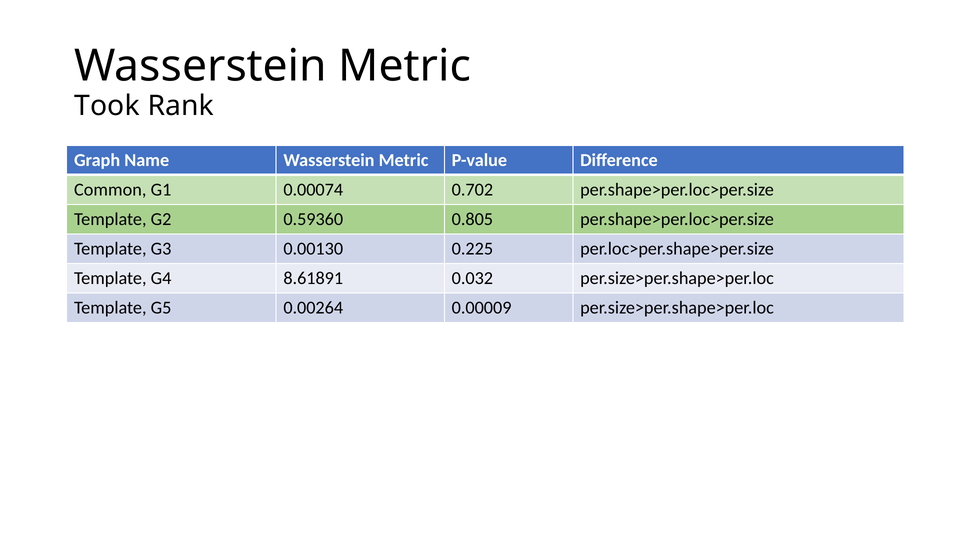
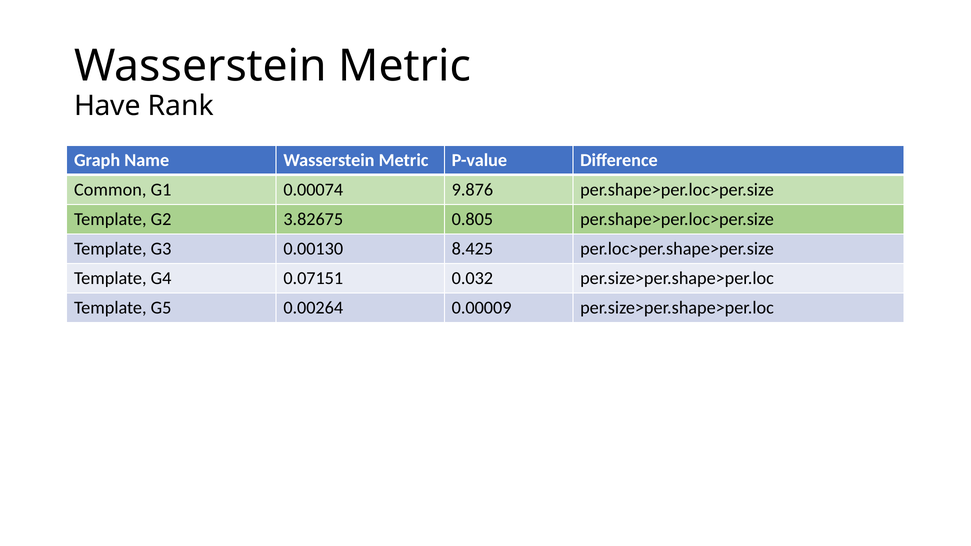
Took: Took -> Have
0.702: 0.702 -> 9.876
0.59360: 0.59360 -> 3.82675
0.225: 0.225 -> 8.425
8.61891: 8.61891 -> 0.07151
